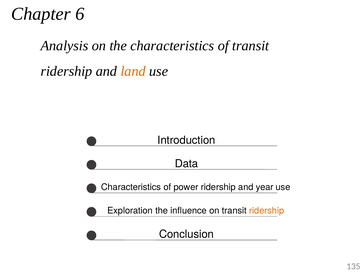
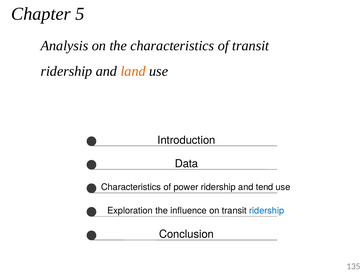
6: 6 -> 5
year: year -> tend
ridership at (267, 211) colour: orange -> blue
